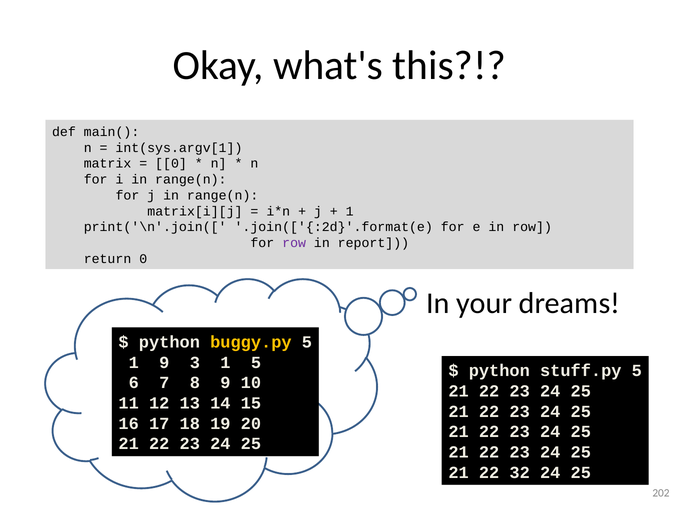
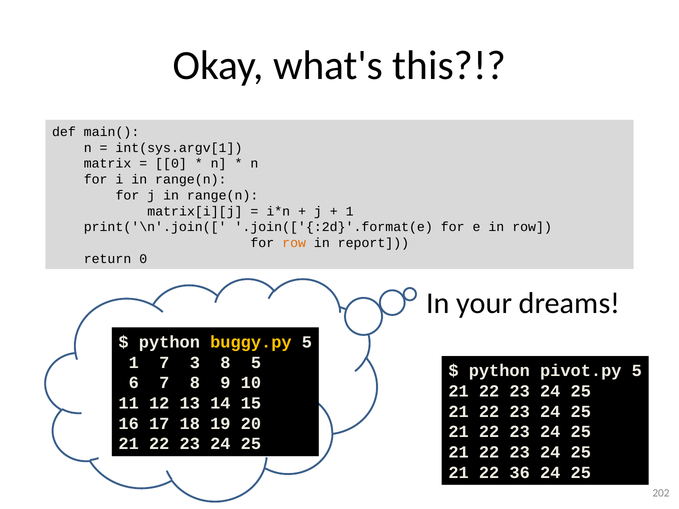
row at (294, 243) colour: purple -> orange
1 9: 9 -> 7
3 1: 1 -> 8
stuff.py: stuff.py -> pivot.py
32: 32 -> 36
